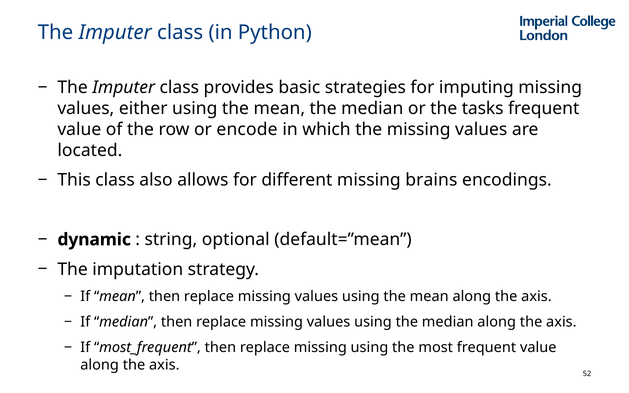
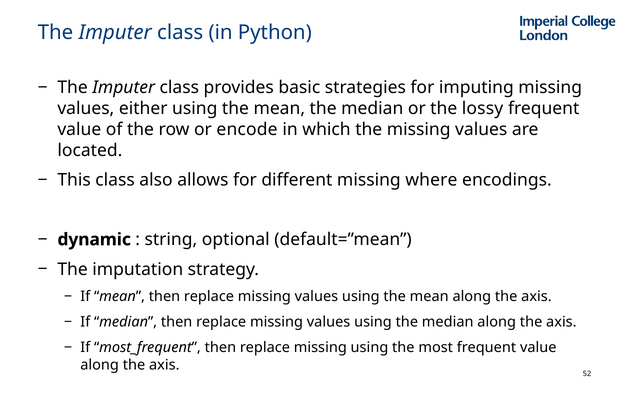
tasks: tasks -> lossy
brains: brains -> where
